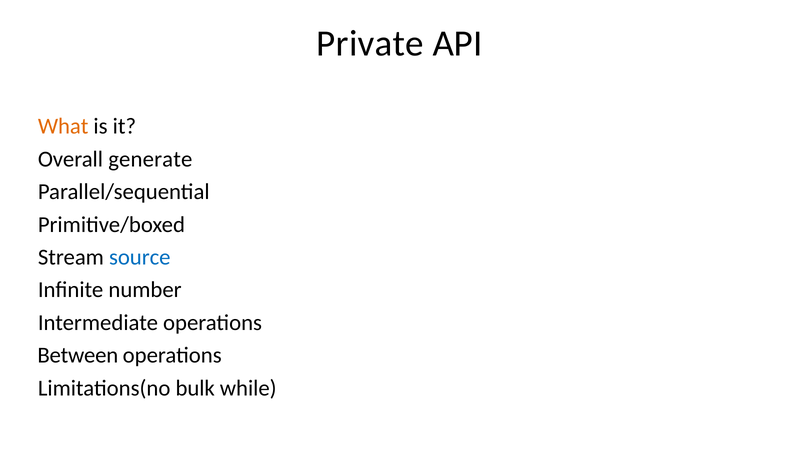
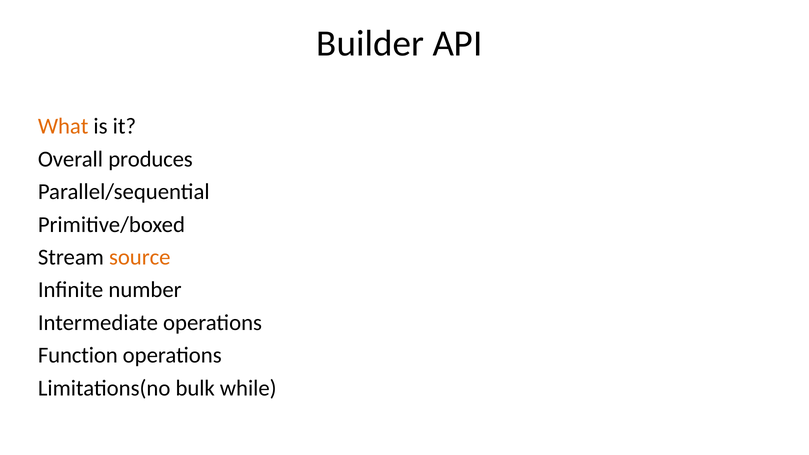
Private: Private -> Builder
generate: generate -> produces
source colour: blue -> orange
Between: Between -> Function
